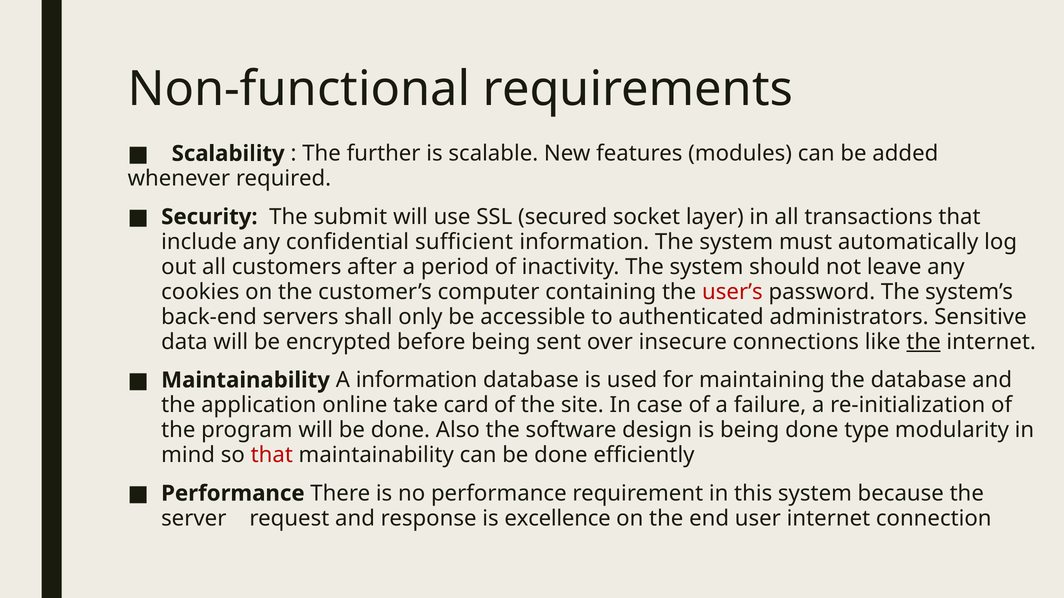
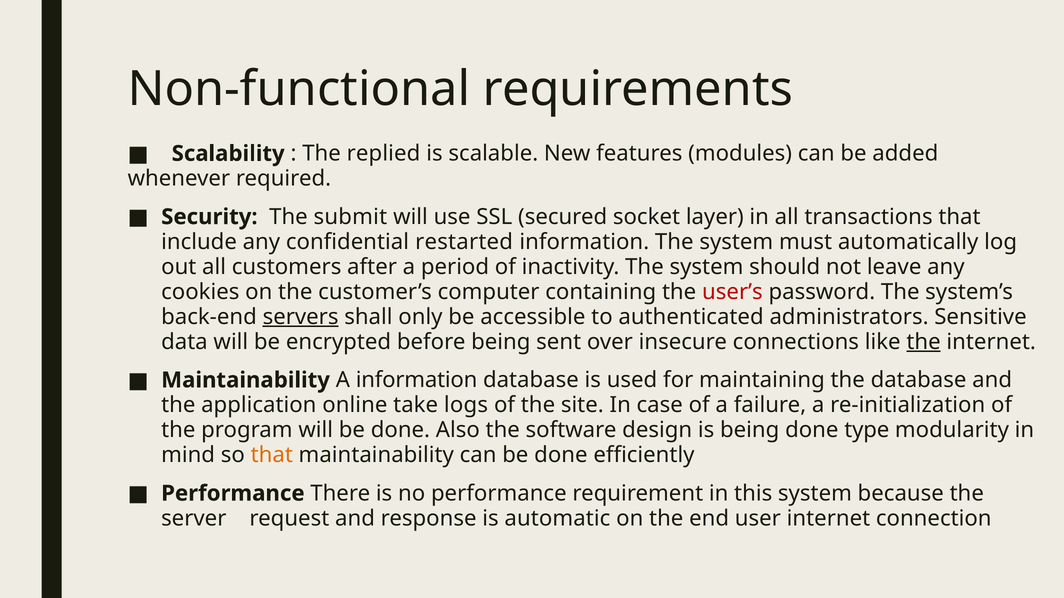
further: further -> replied
sufficient: sufficient -> restarted
servers underline: none -> present
card: card -> logs
that at (272, 455) colour: red -> orange
excellence: excellence -> automatic
